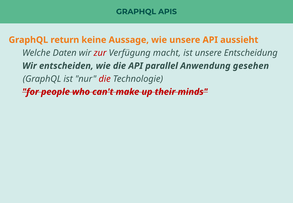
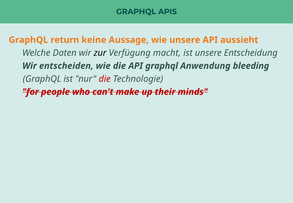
zur colour: red -> black
API parallel: parallel -> graphql
gesehen: gesehen -> bleeding
